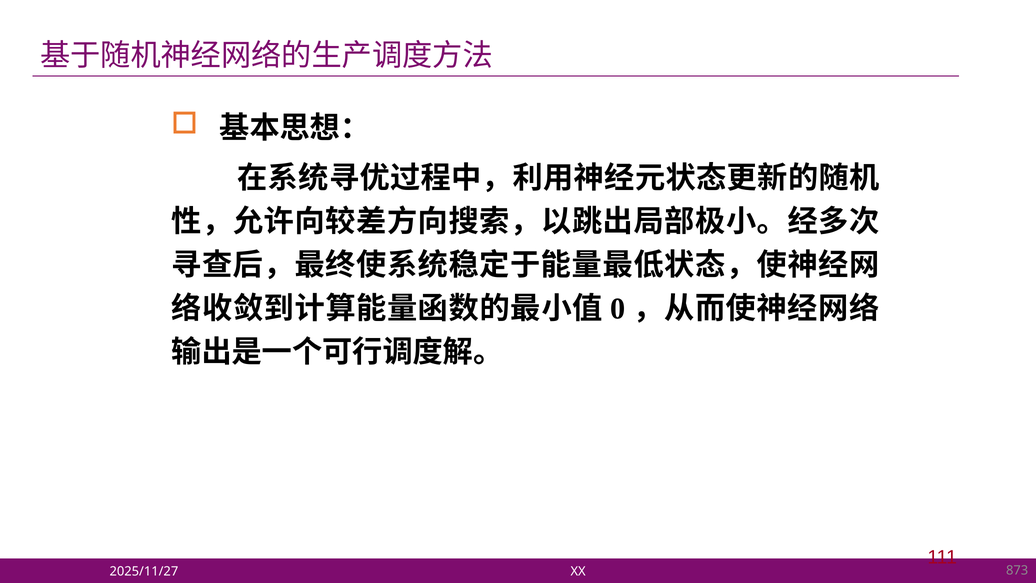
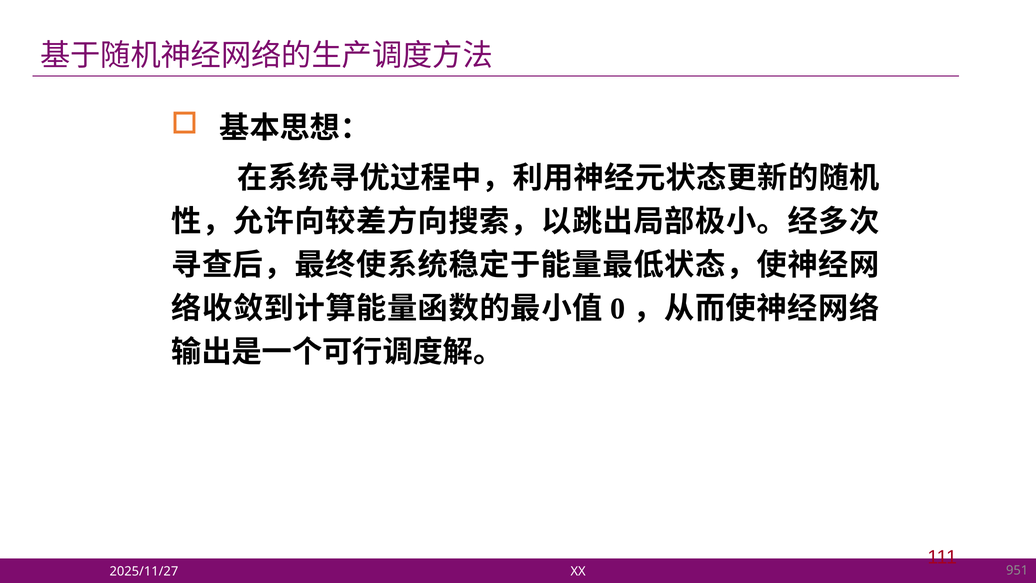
873: 873 -> 951
